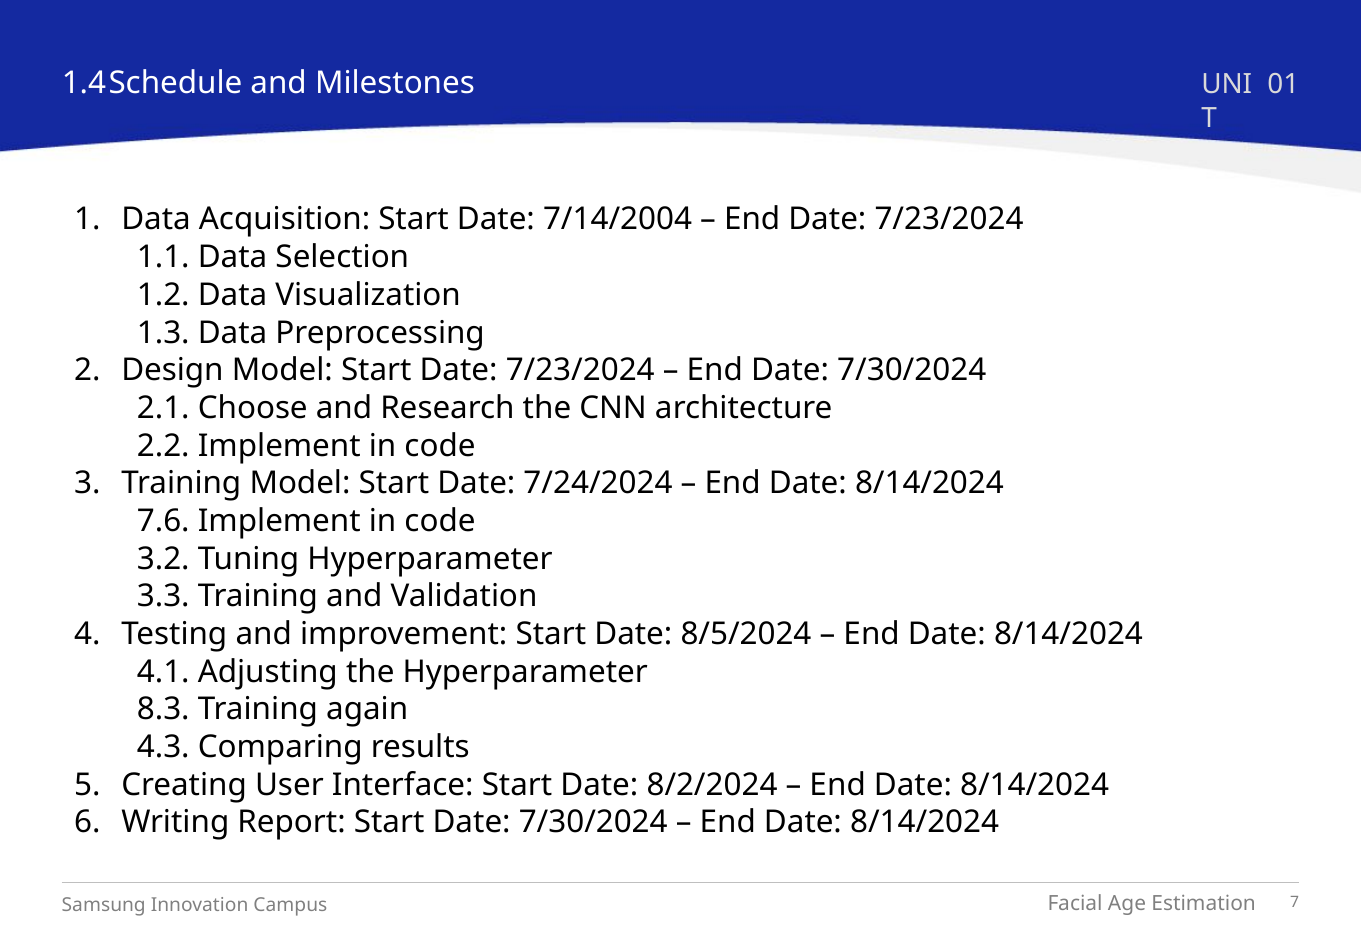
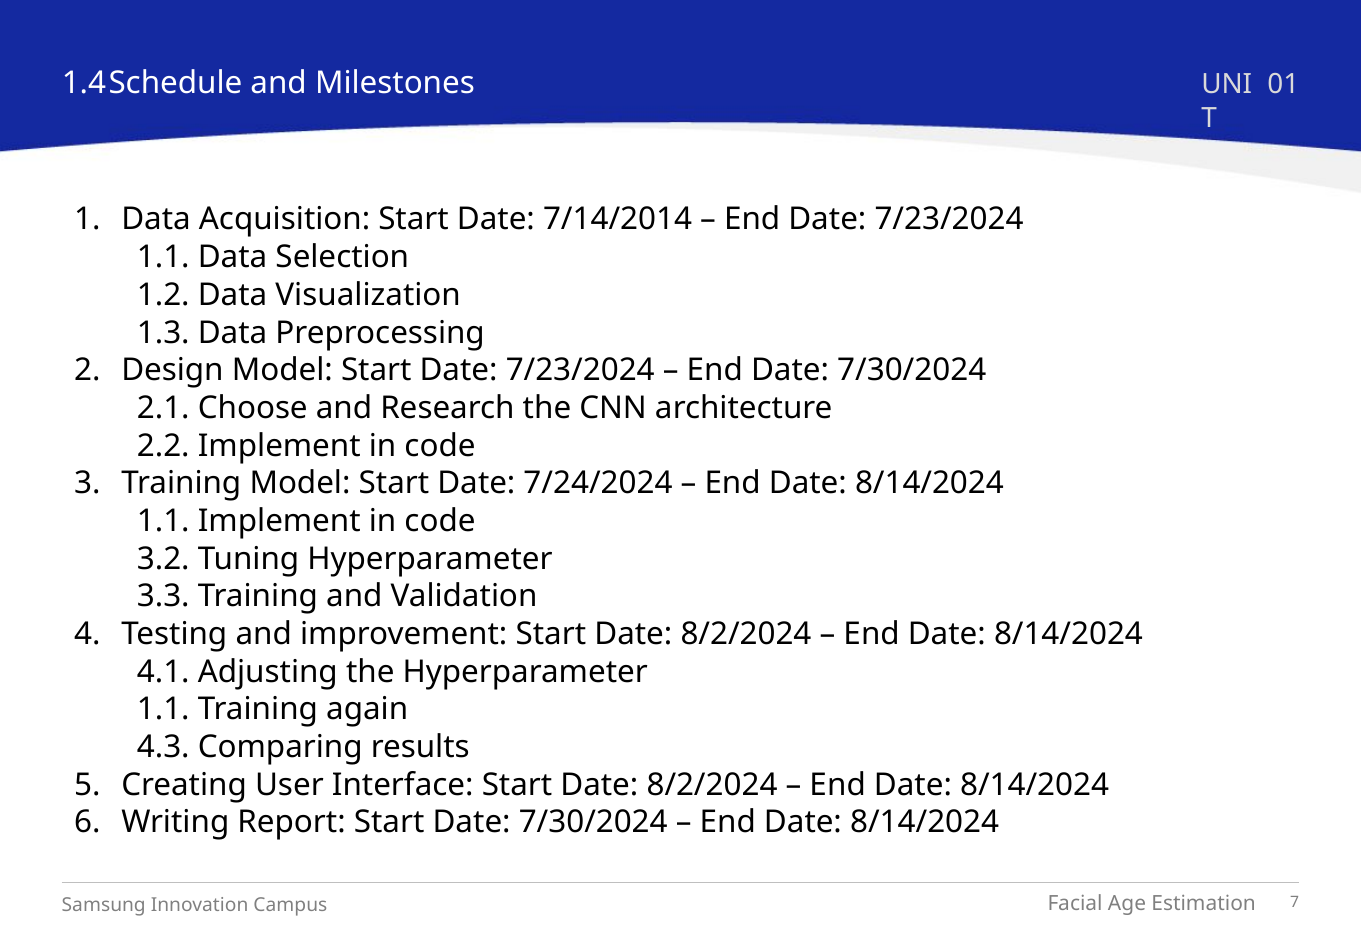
7/14/2004: 7/14/2004 -> 7/14/2014
7.6 at (163, 521): 7.6 -> 1.1
improvement Start Date 8/5/2024: 8/5/2024 -> 8/2/2024
8.3 at (163, 710): 8.3 -> 1.1
